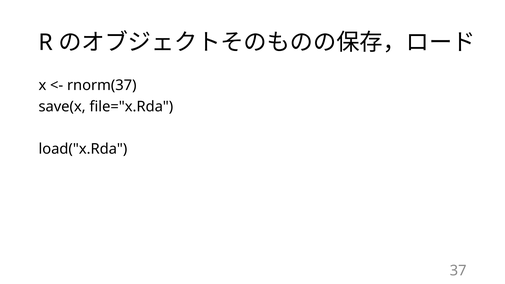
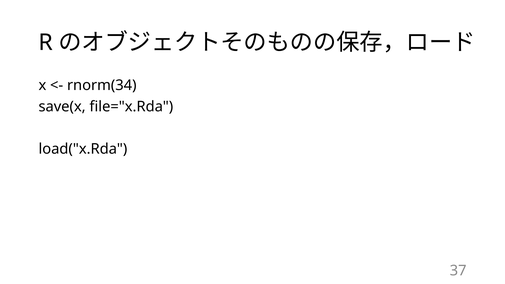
rnorm(37: rnorm(37 -> rnorm(34
